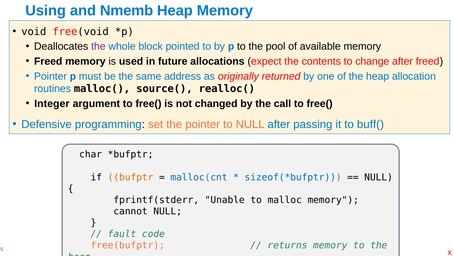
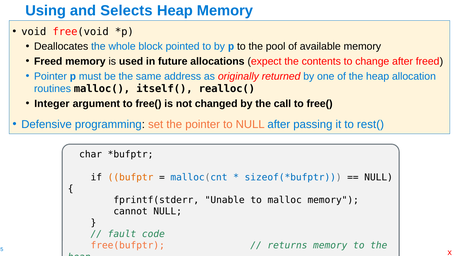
Nmemb: Nmemb -> Selects
the at (98, 46) colour: purple -> blue
source(: source( -> itself(
buff(: buff( -> rest(
